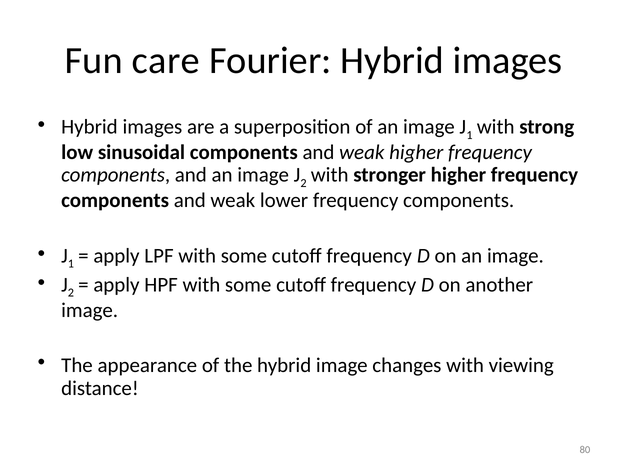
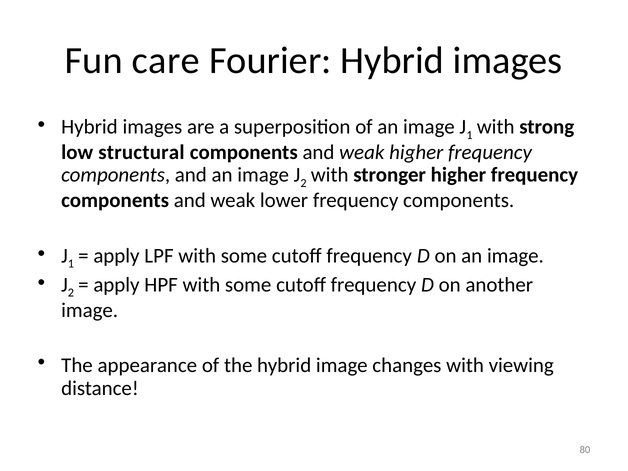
sinusoidal: sinusoidal -> structural
